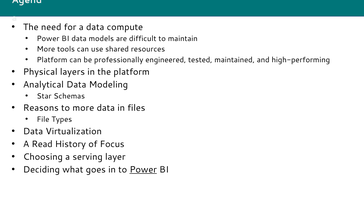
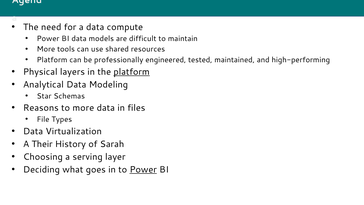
platform at (132, 72) underline: none -> present
Read: Read -> Their
Focus: Focus -> Sarah
